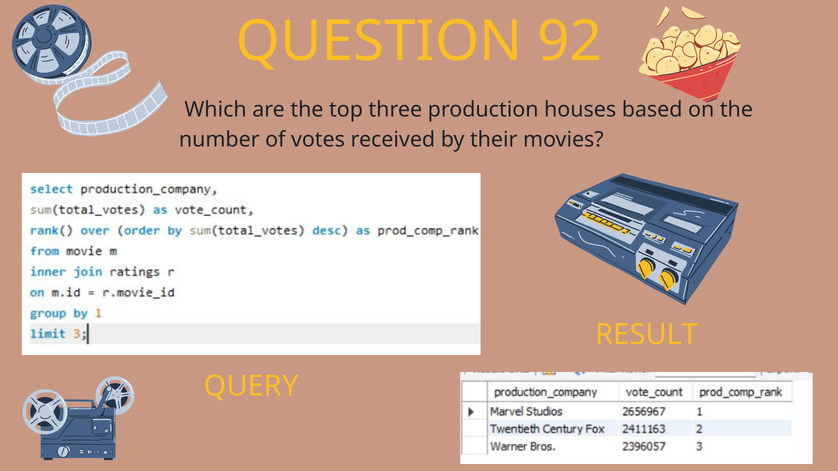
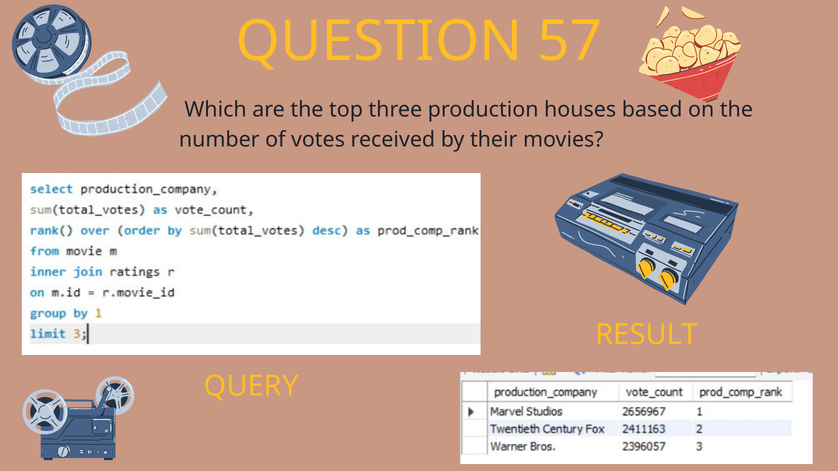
92: 92 -> 57
